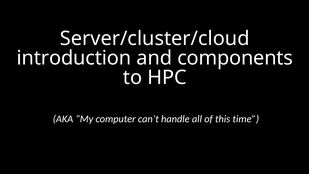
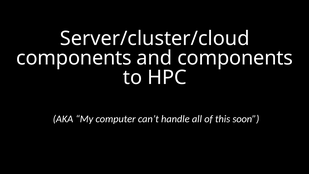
introduction at (74, 58): introduction -> components
time: time -> soon
